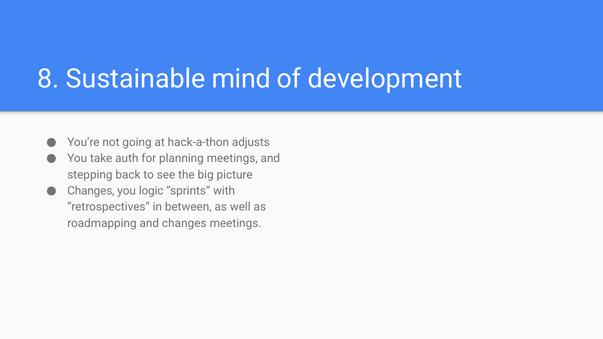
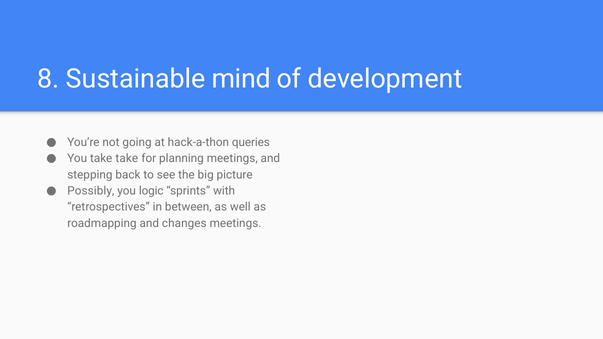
adjusts: adjusts -> queries
take auth: auth -> take
Changes at (91, 191): Changes -> Possibly
